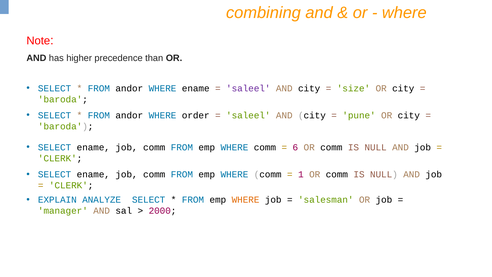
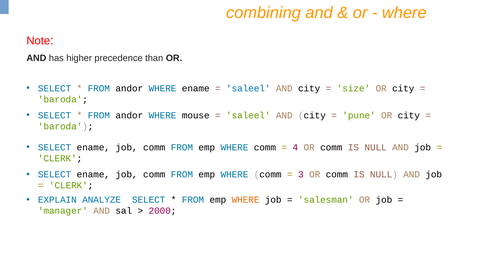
saleel at (248, 88) colour: purple -> blue
order: order -> mouse
6: 6 -> 4
1: 1 -> 3
